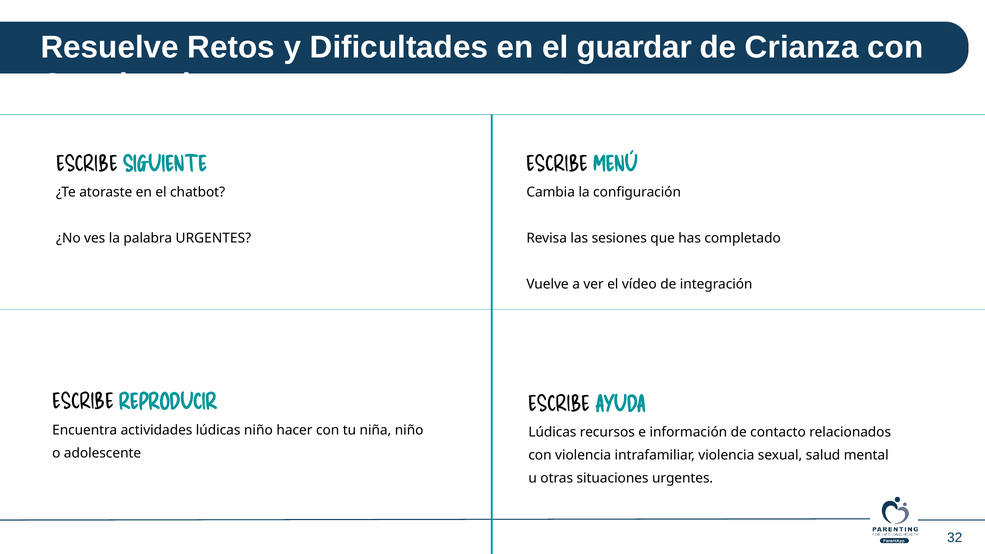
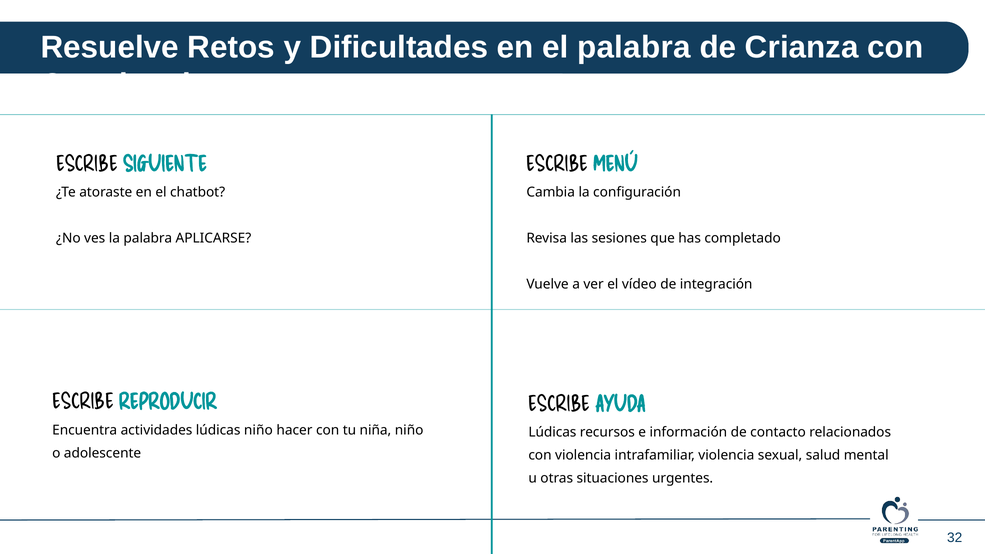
el guardar: guardar -> palabra
palabra URGENTES: URGENTES -> APLICARSE
